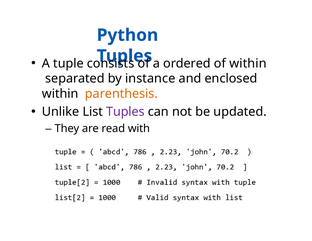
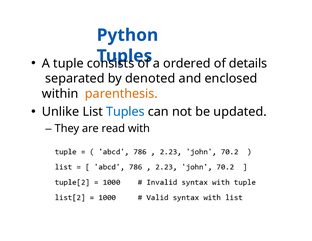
of within: within -> details
instance: instance -> denoted
Tuples at (125, 112) colour: purple -> blue
